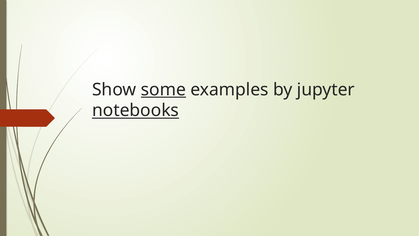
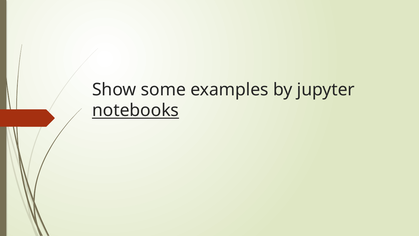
some underline: present -> none
